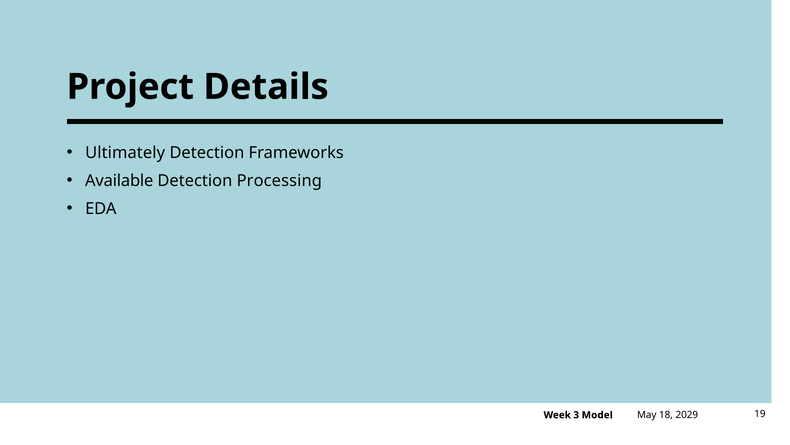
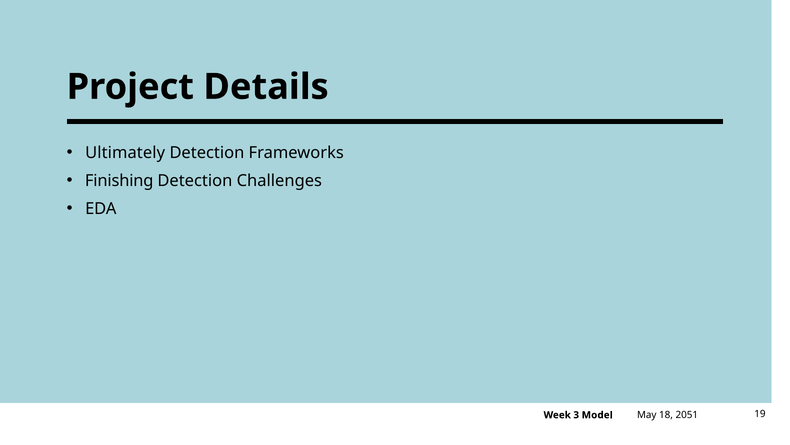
Available: Available -> Finishing
Processing: Processing -> Challenges
2029: 2029 -> 2051
